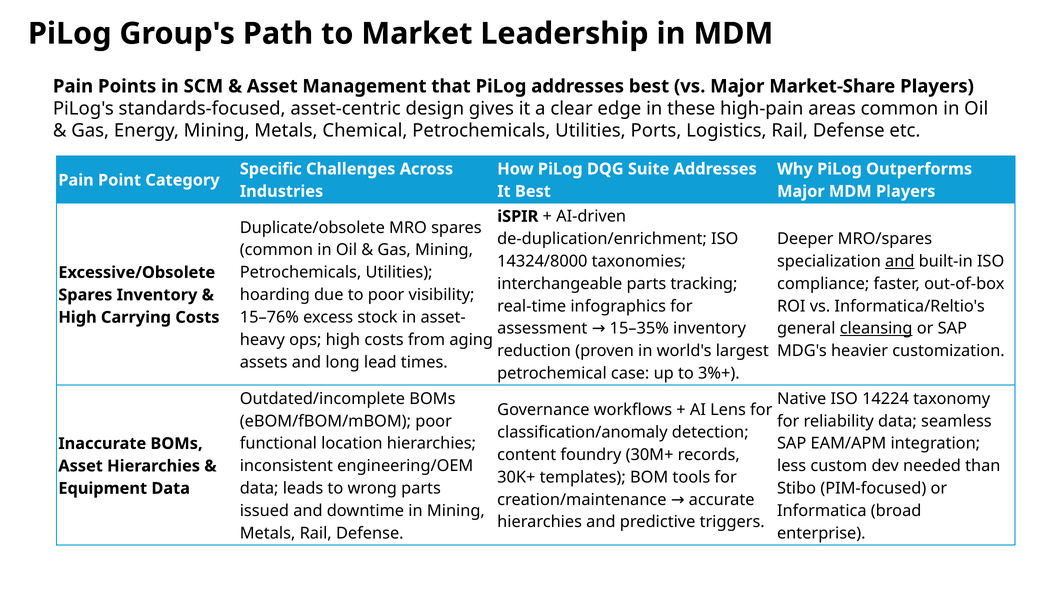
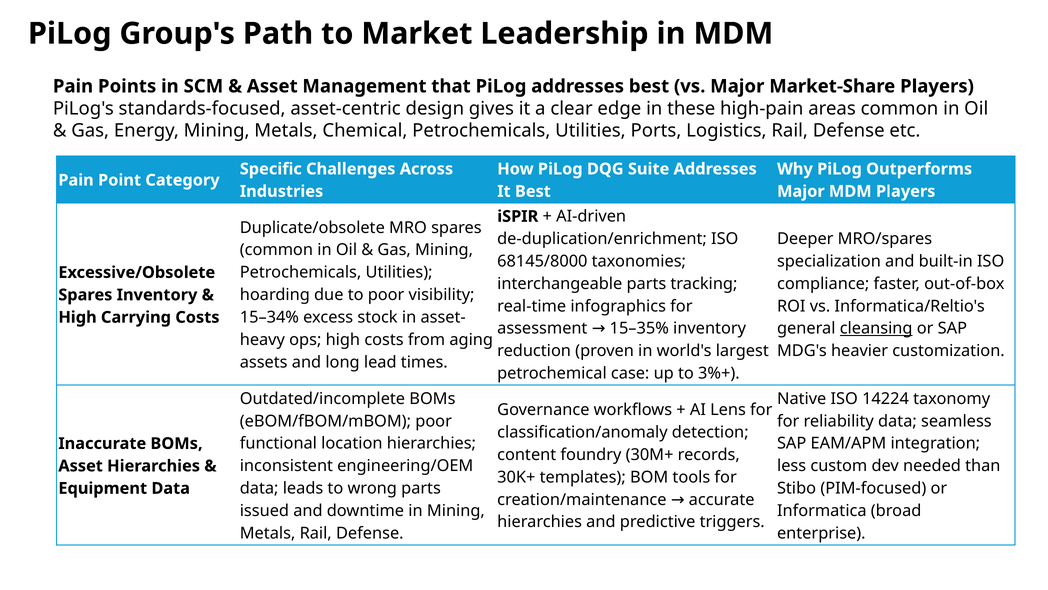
14324/8000: 14324/8000 -> 68145/8000
and at (900, 261) underline: present -> none
15–76%: 15–76% -> 15–34%
